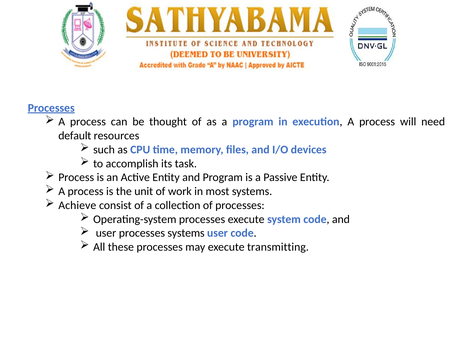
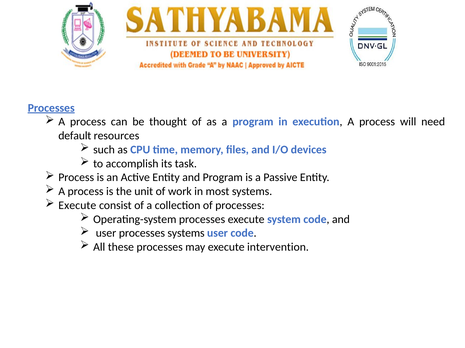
Achieve at (77, 206): Achieve -> Execute
transmitting: transmitting -> intervention
